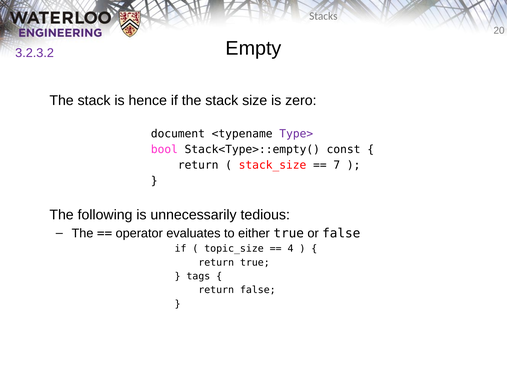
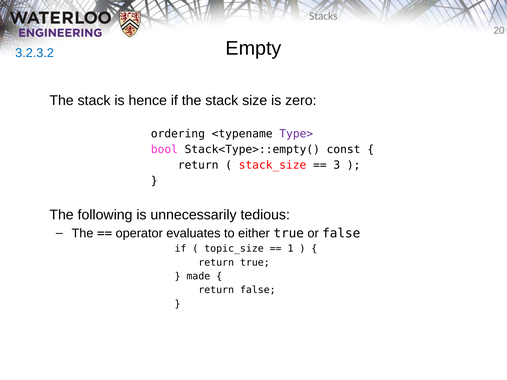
3.2.3.2 colour: purple -> blue
document: document -> ordering
7: 7 -> 3
4: 4 -> 1
tags: tags -> made
